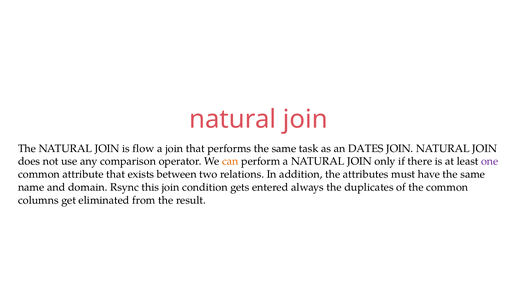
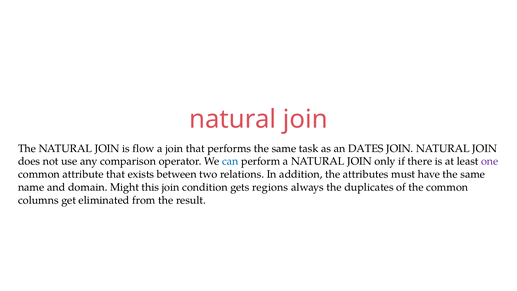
can colour: orange -> blue
Rsync: Rsync -> Might
entered: entered -> regions
